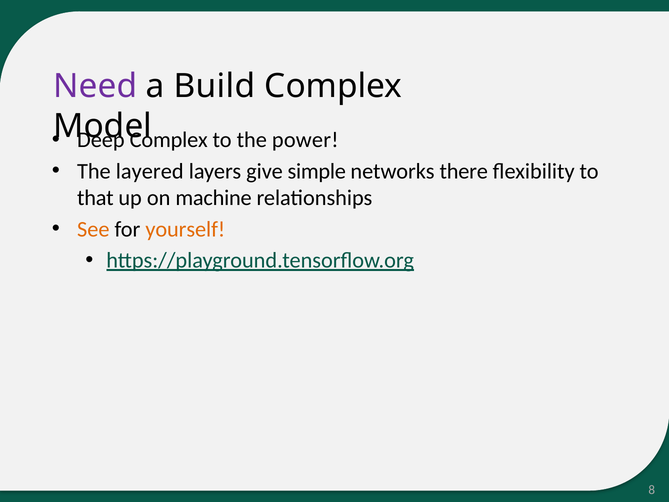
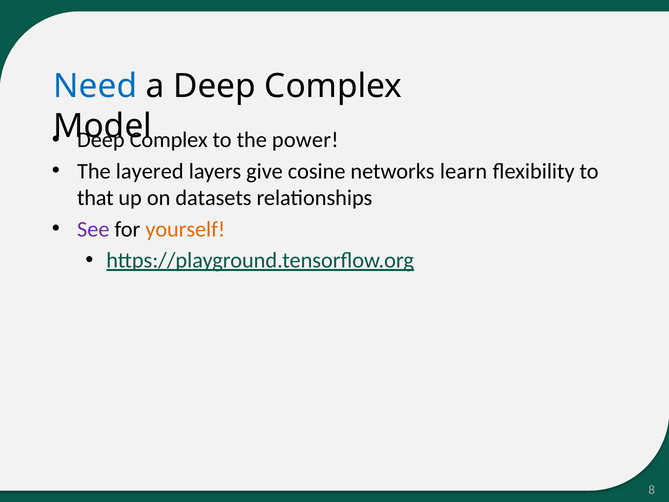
Need colour: purple -> blue
a Build: Build -> Deep
simple: simple -> cosine
there: there -> learn
machine: machine -> datasets
See colour: orange -> purple
